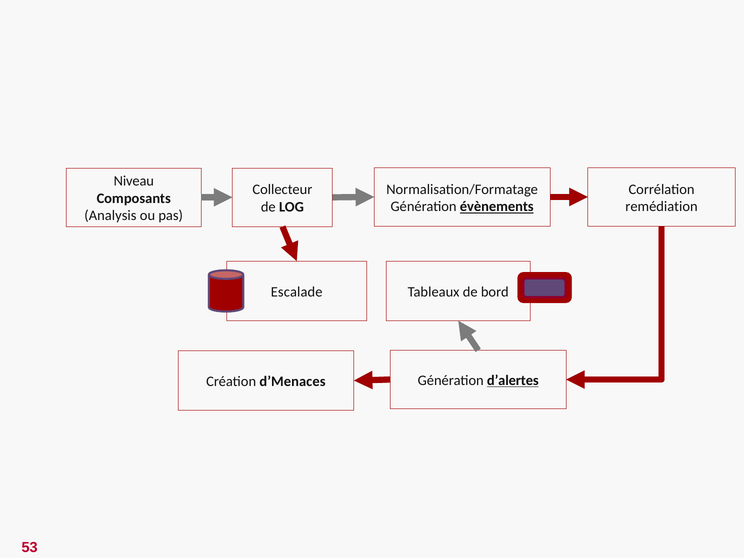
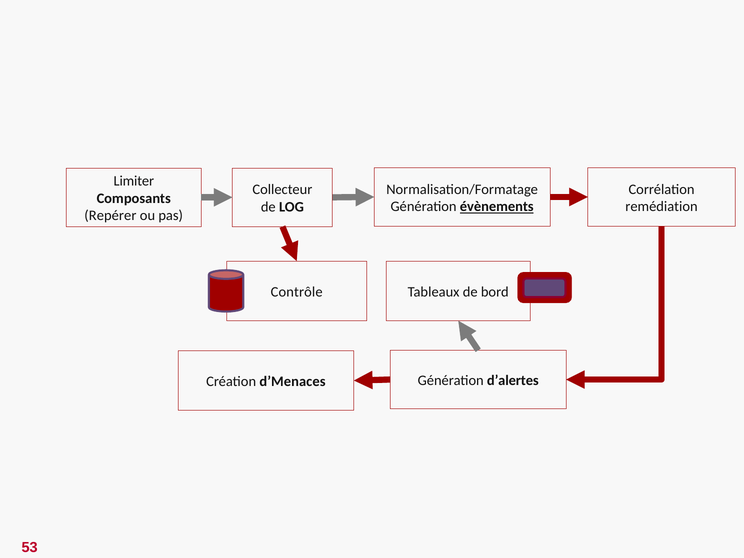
Niveau: Niveau -> Limiter
Analysis: Analysis -> Repérer
Escalade: Escalade -> Contrôle
d’alertes underline: present -> none
